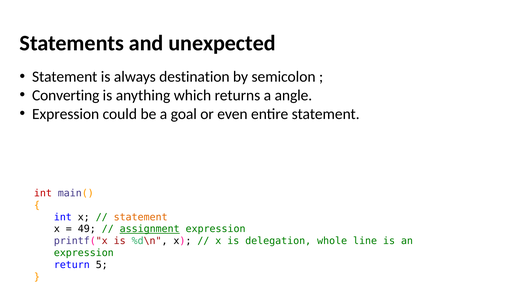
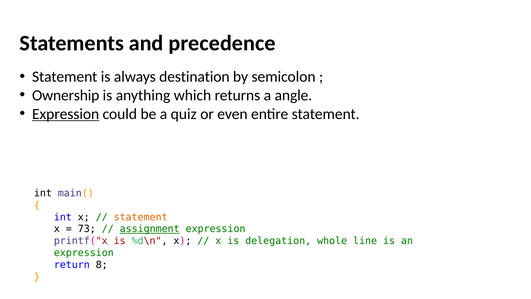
unexpected: unexpected -> precedence
Converting: Converting -> Ownership
Expression at (66, 114) underline: none -> present
goal: goal -> quiz
int at (43, 193) colour: red -> black
49: 49 -> 73
5: 5 -> 8
